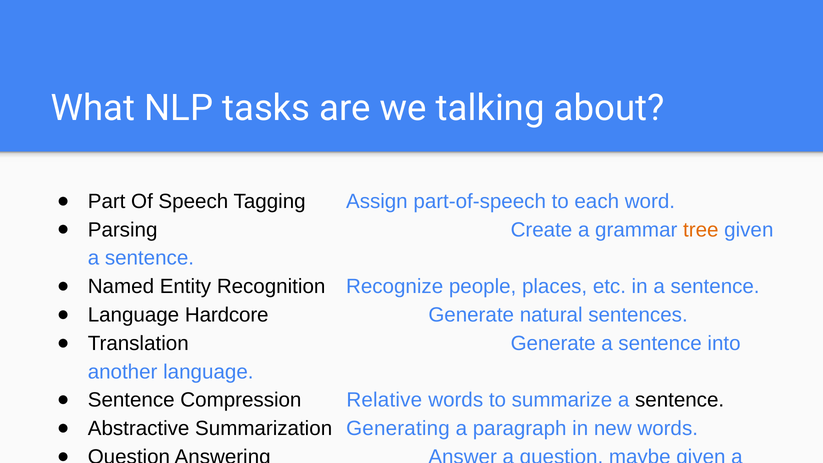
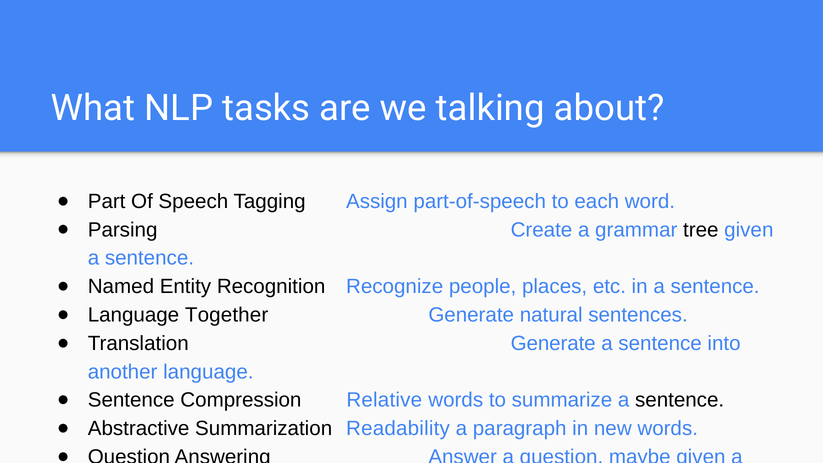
tree colour: orange -> black
Hardcore: Hardcore -> Together
Generating: Generating -> Readability
